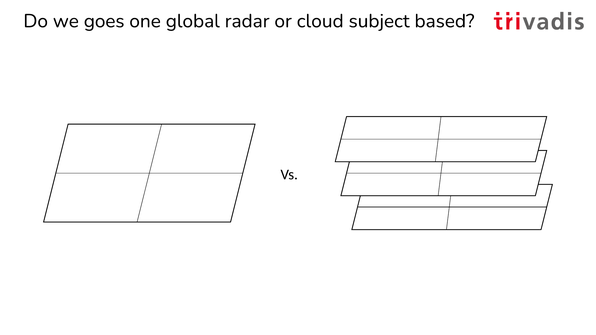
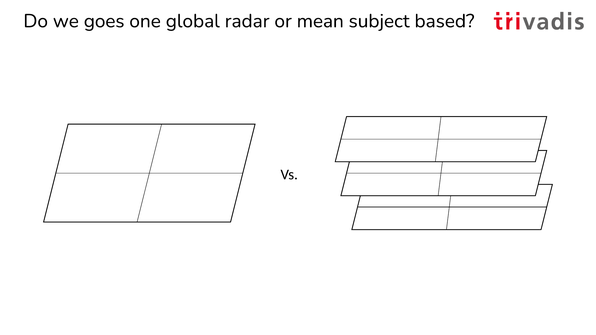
cloud: cloud -> mean
